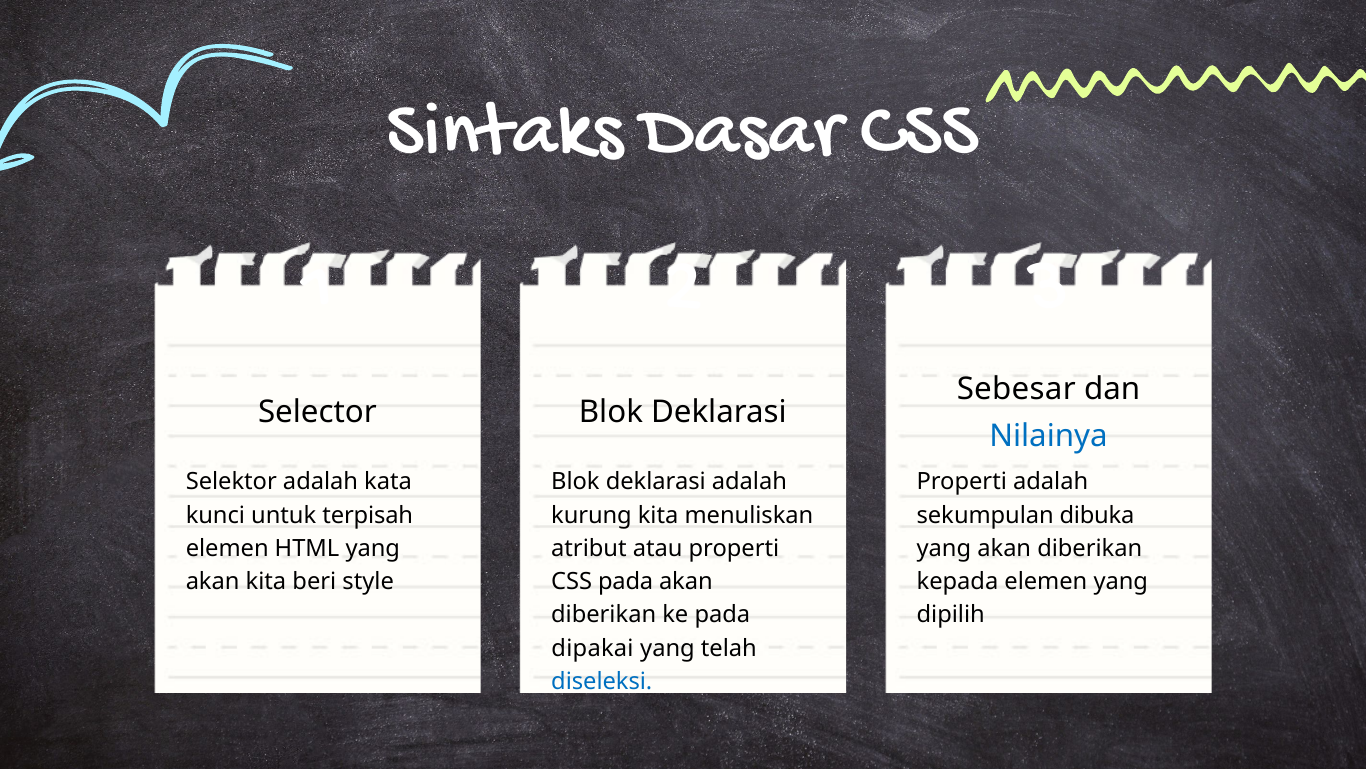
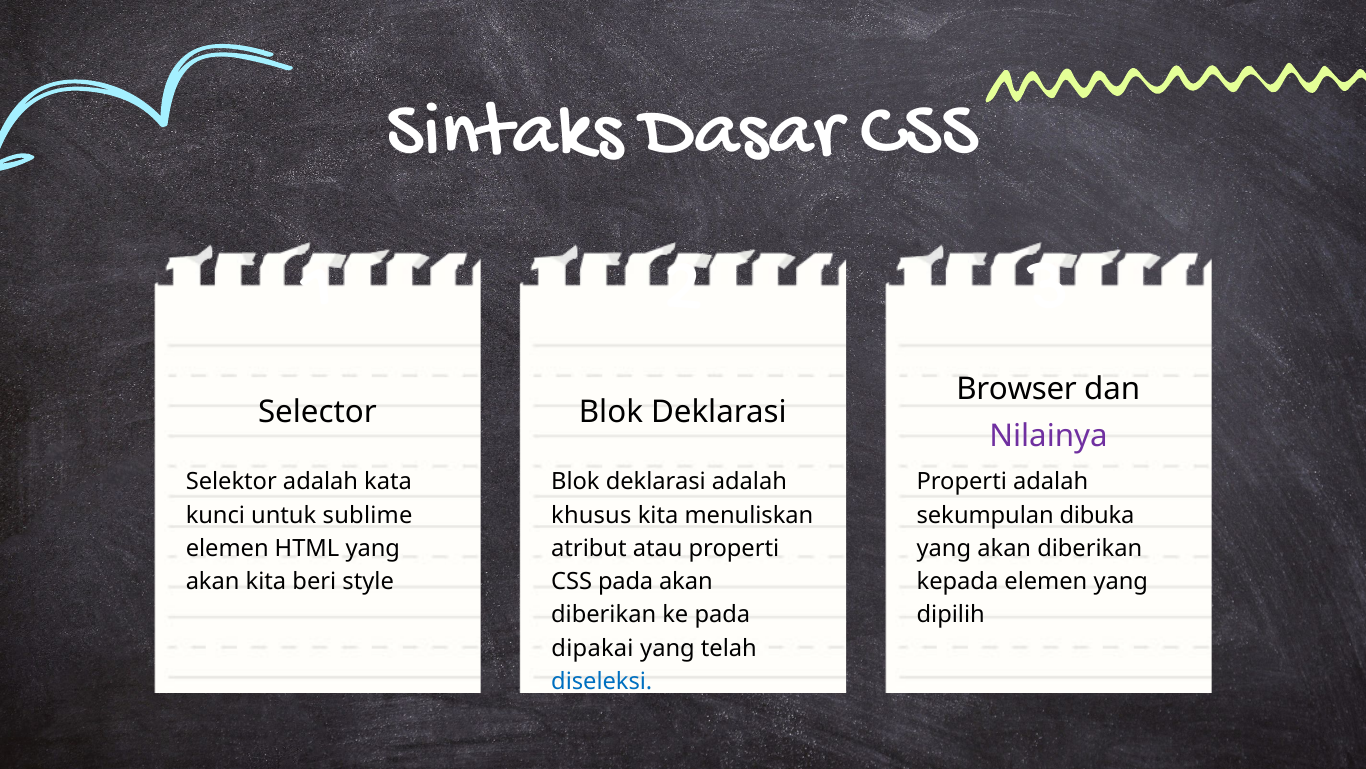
Sebesar: Sebesar -> Browser
Nilainya colour: blue -> purple
terpisah: terpisah -> sublime
kurung: kurung -> khusus
